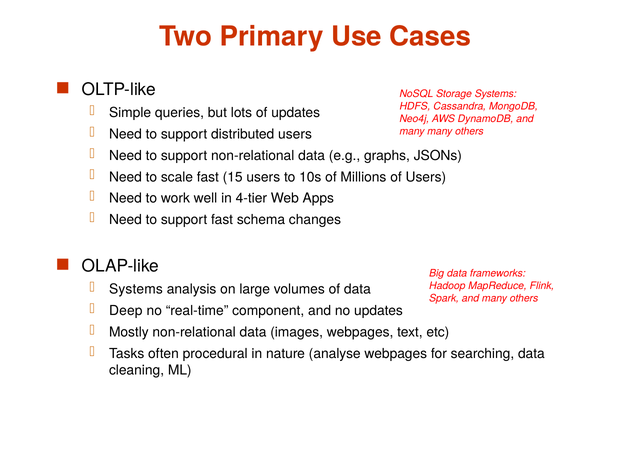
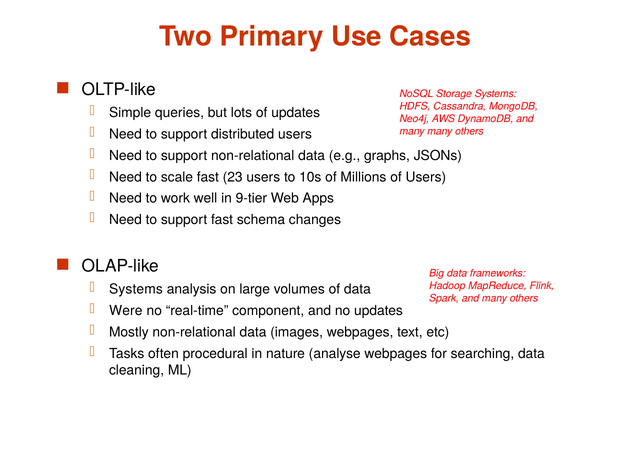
15: 15 -> 23
4-tier: 4-tier -> 9-tier
Deep: Deep -> Were
